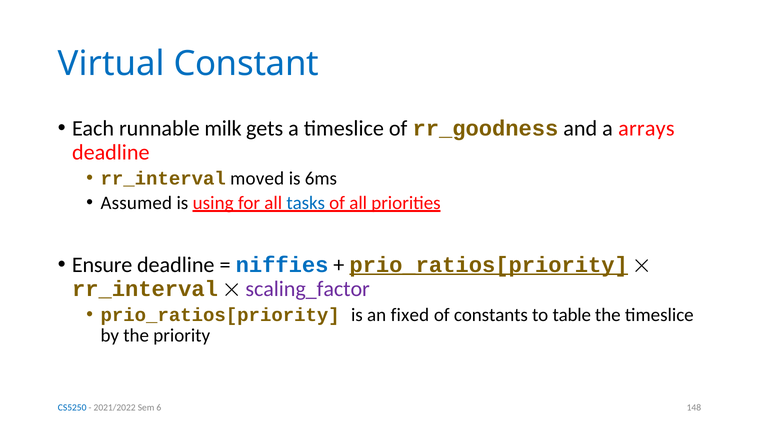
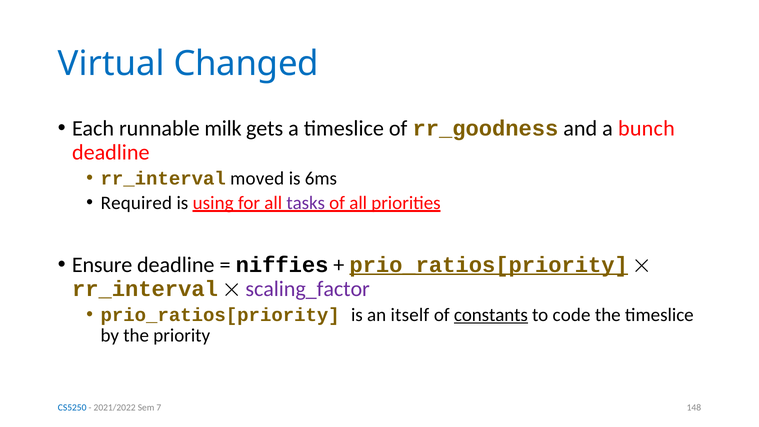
Constant: Constant -> Changed
arrays: arrays -> bunch
Assumed: Assumed -> Required
tasks colour: blue -> purple
niffies colour: blue -> black
fixed: fixed -> itself
constants underline: none -> present
table: table -> code
6: 6 -> 7
